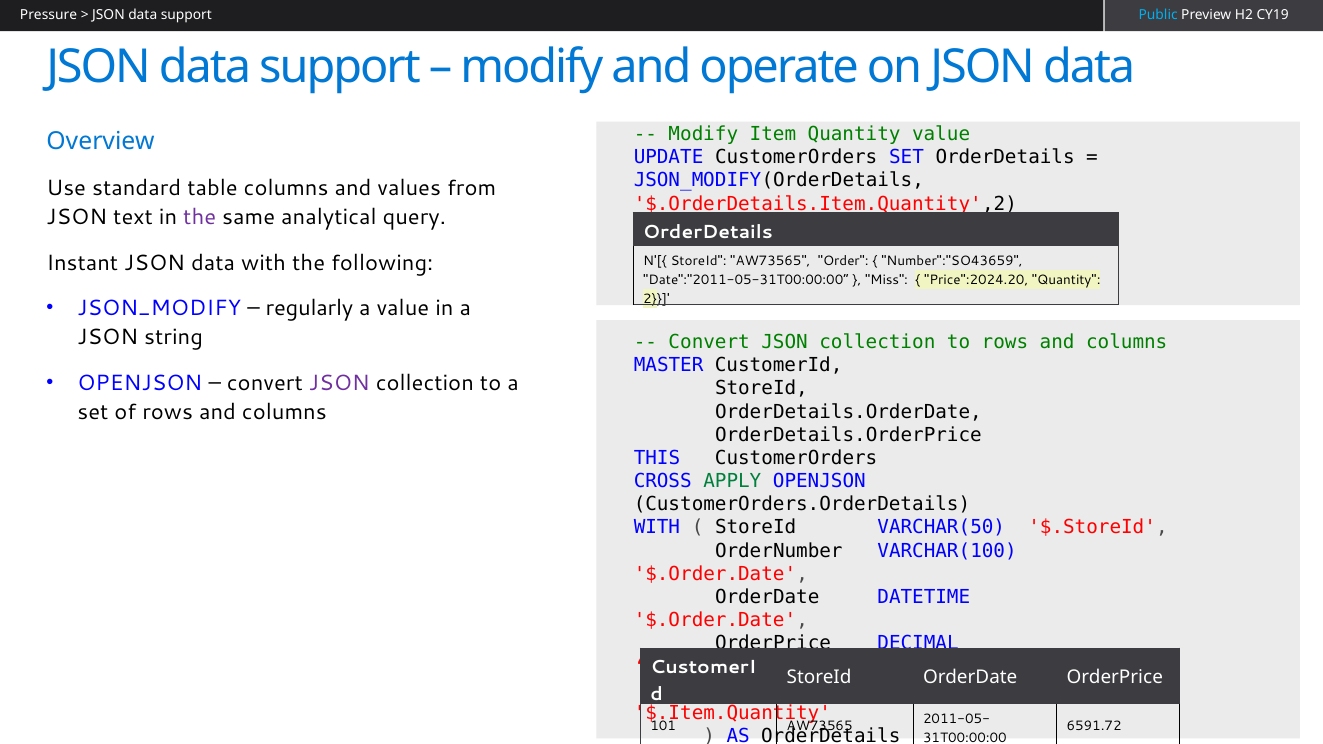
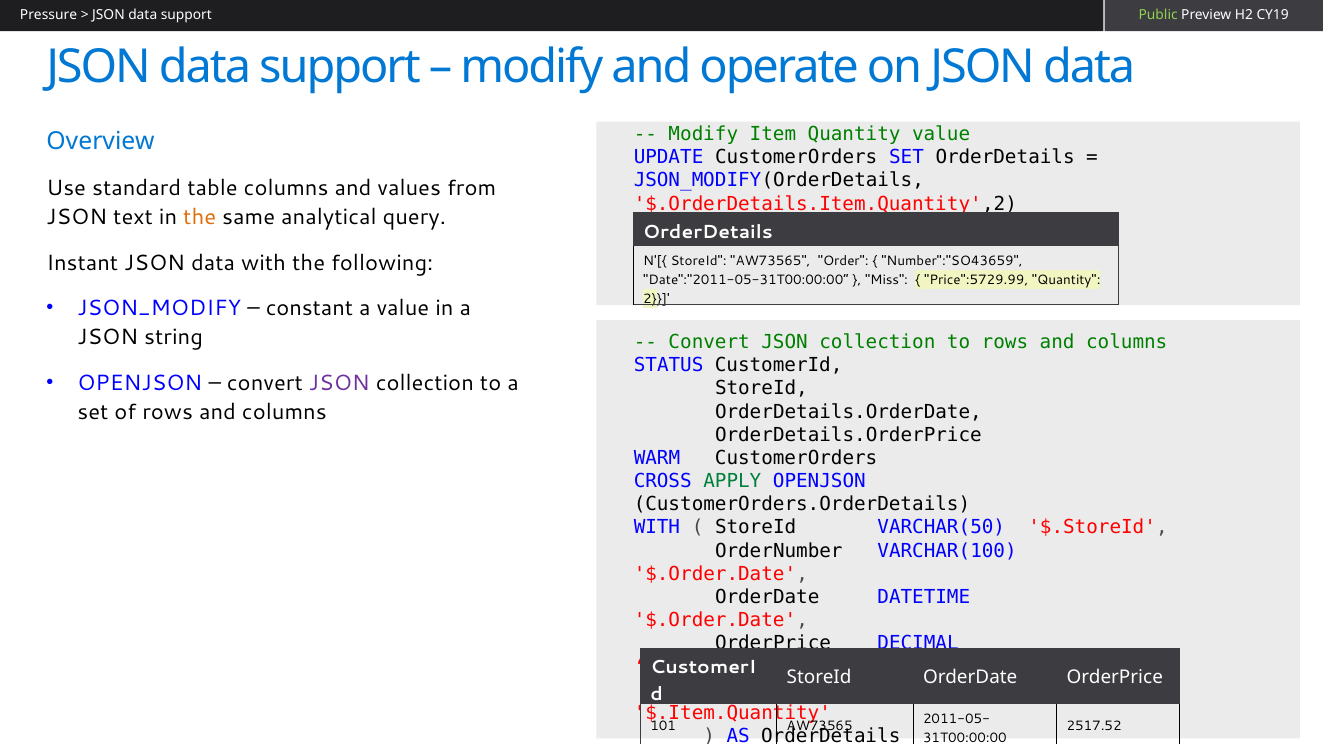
Public colour: light blue -> light green
the at (200, 217) colour: purple -> orange
Price":2024.20: Price":2024.20 -> Price":5729.99
regularly: regularly -> constant
MASTER: MASTER -> STATUS
THIS: THIS -> WARM
6591.72: 6591.72 -> 2517.52
